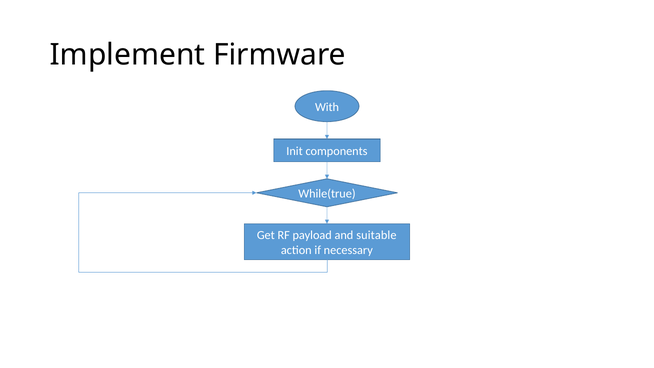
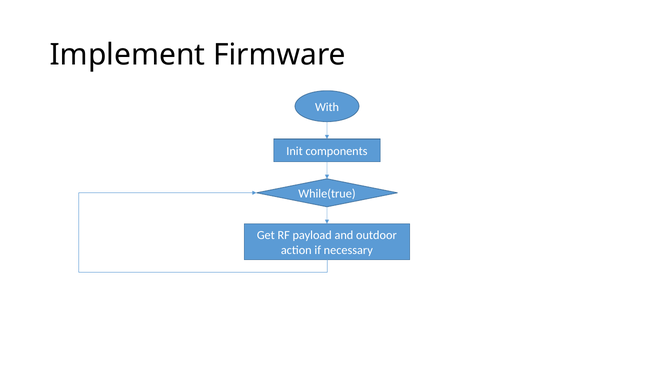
suitable: suitable -> outdoor
